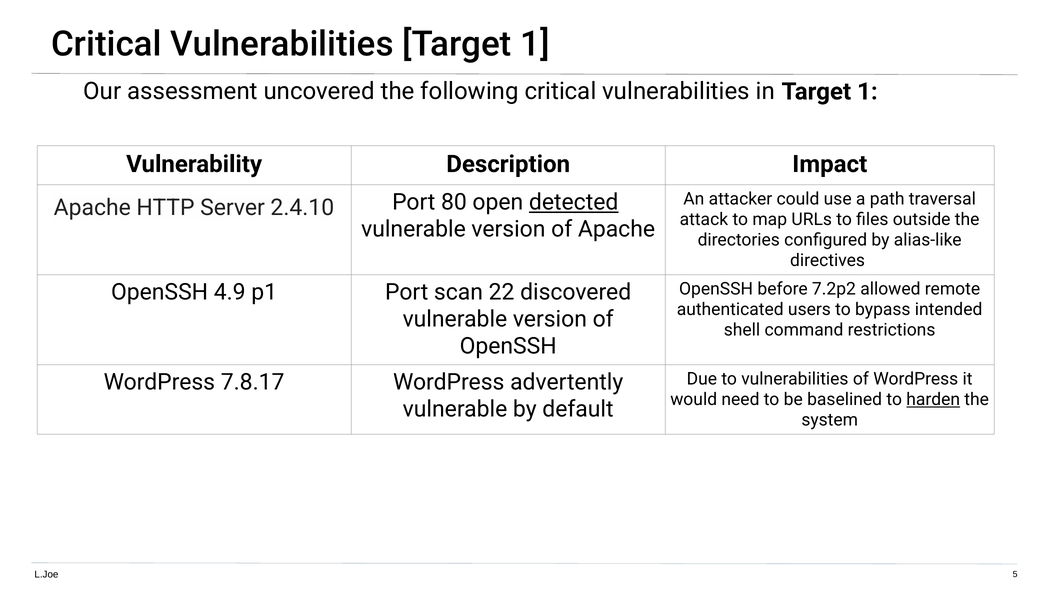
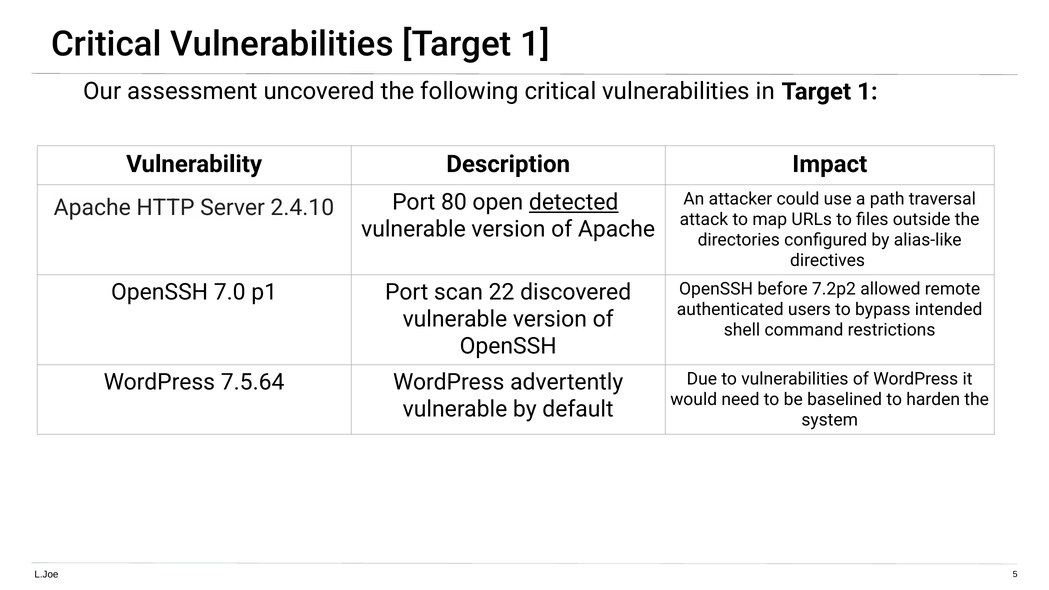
4.9: 4.9 -> 7.0
7.8.17: 7.8.17 -> 7.5.64
harden underline: present -> none
